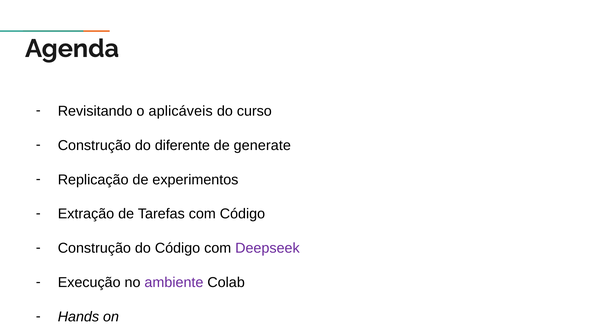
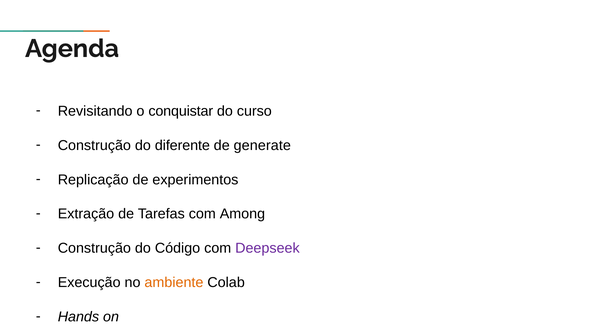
aplicáveis: aplicáveis -> conquistar
com Código: Código -> Among
ambiente colour: purple -> orange
